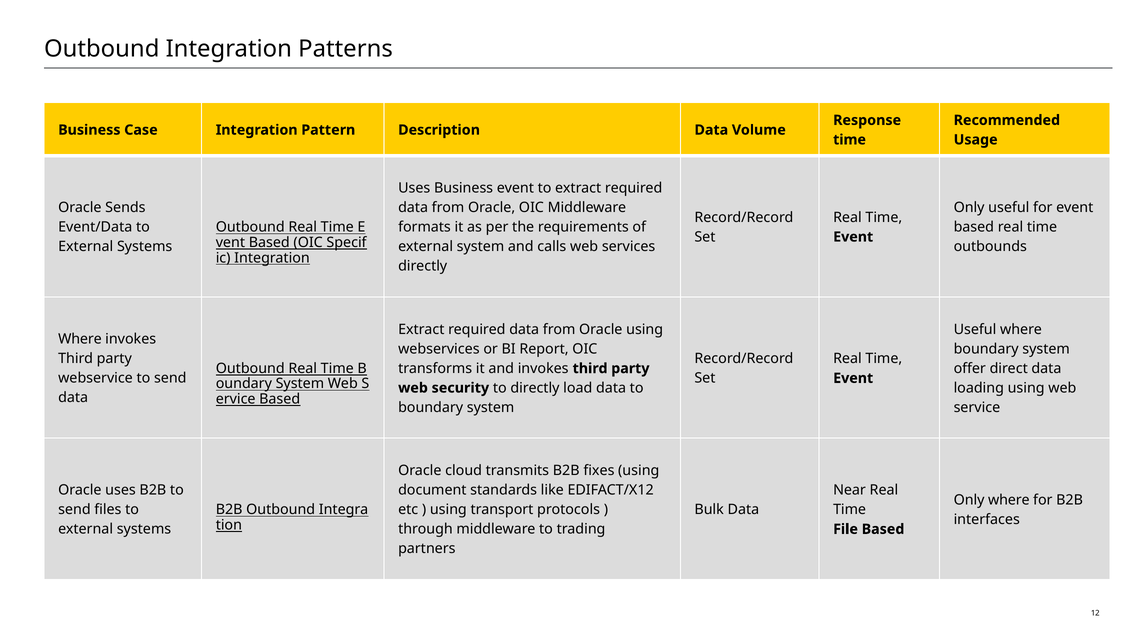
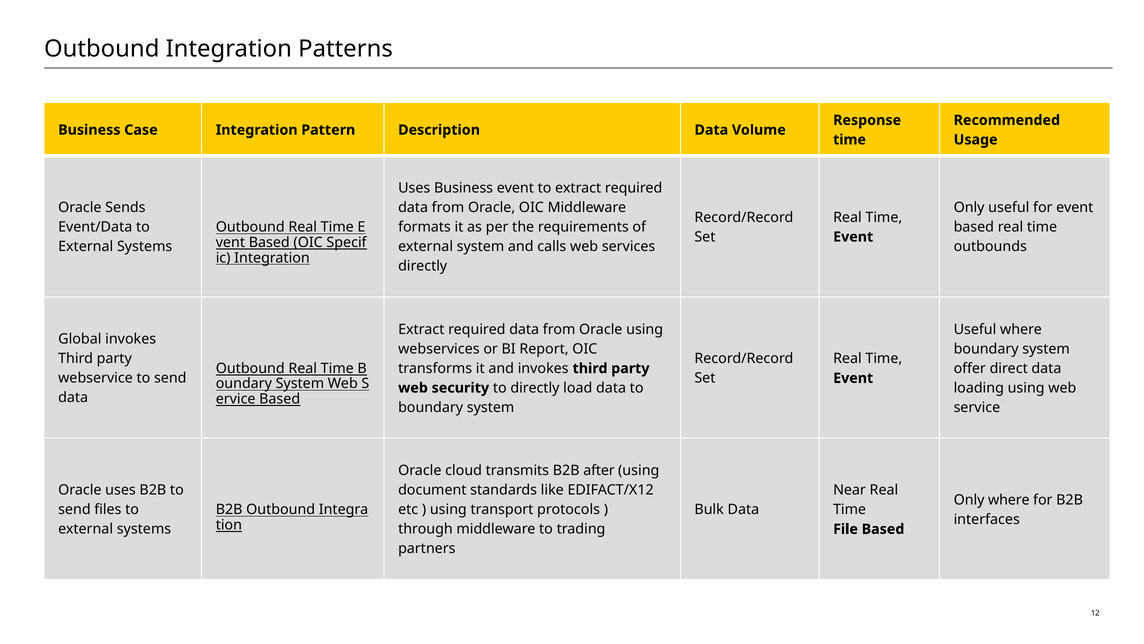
Where at (80, 339): Where -> Global
fixes: fixes -> after
